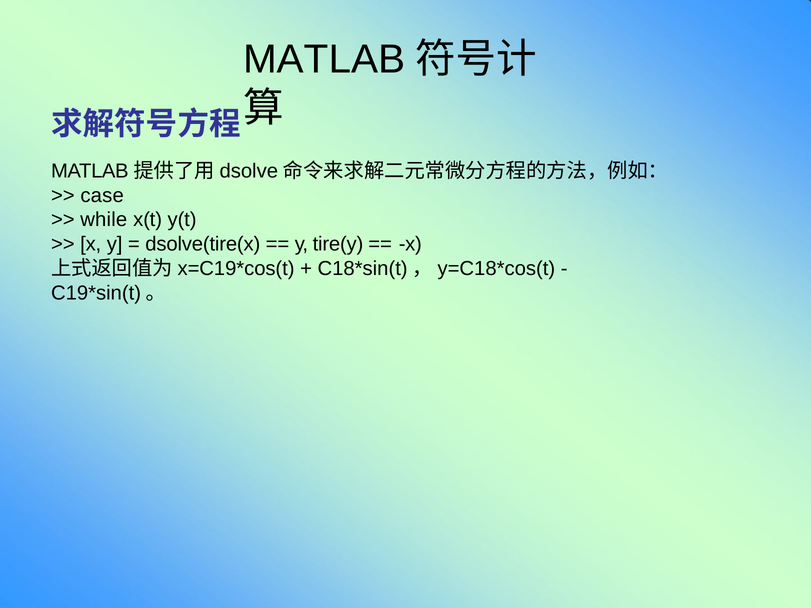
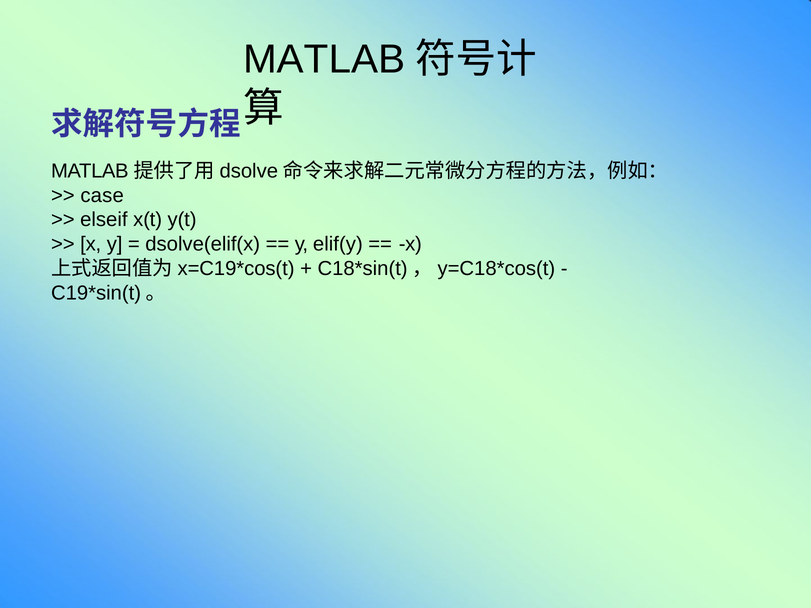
while: while -> elseif
dsolve(tire(x: dsolve(tire(x -> dsolve(elif(x
tire(y: tire(y -> elif(y
